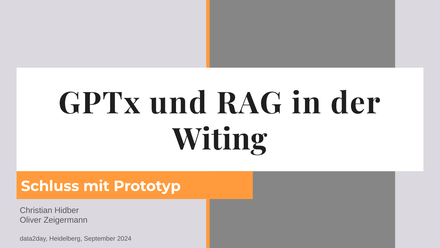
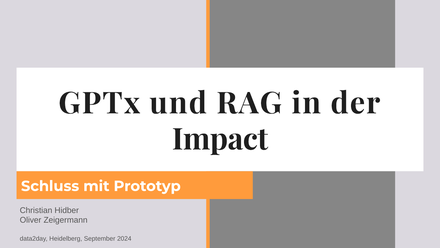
Witing: Witing -> Impact
